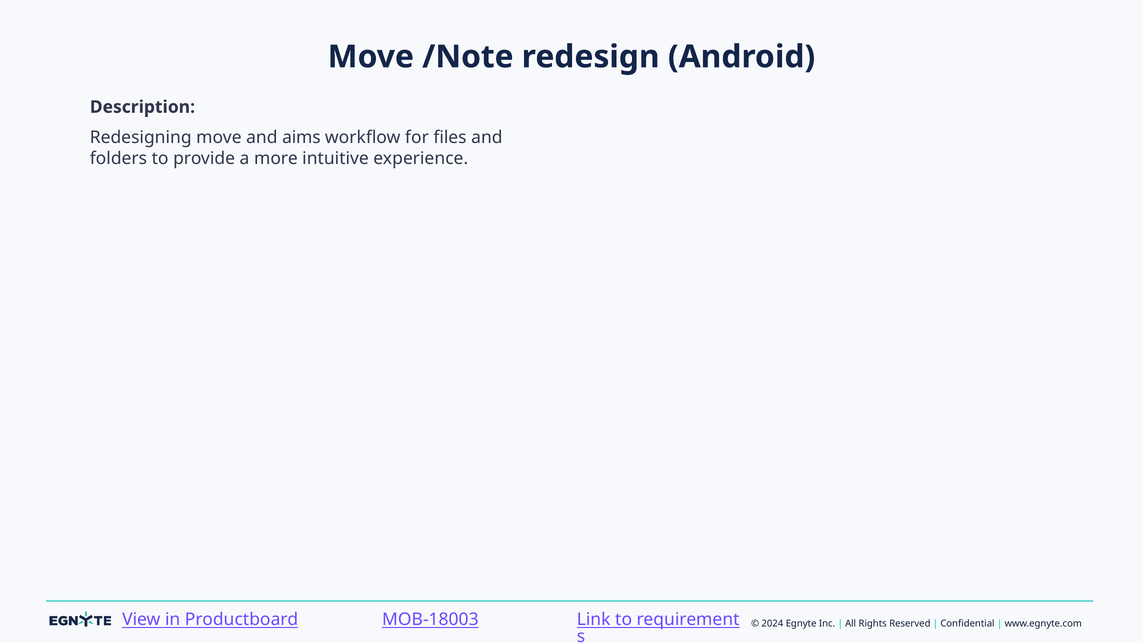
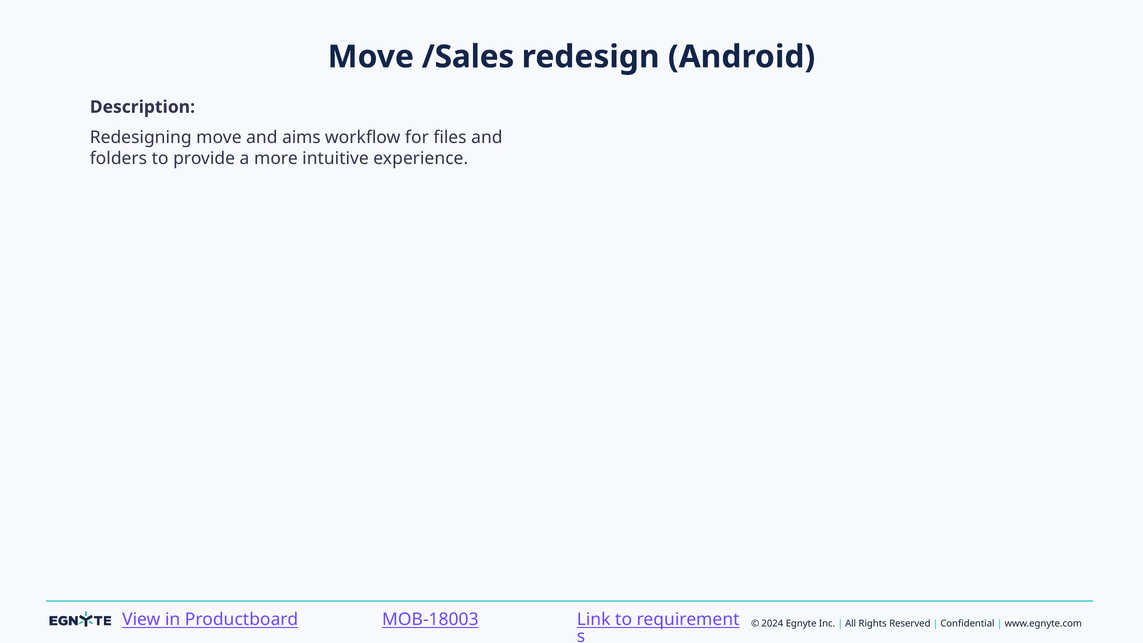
/Note: /Note -> /Sales
